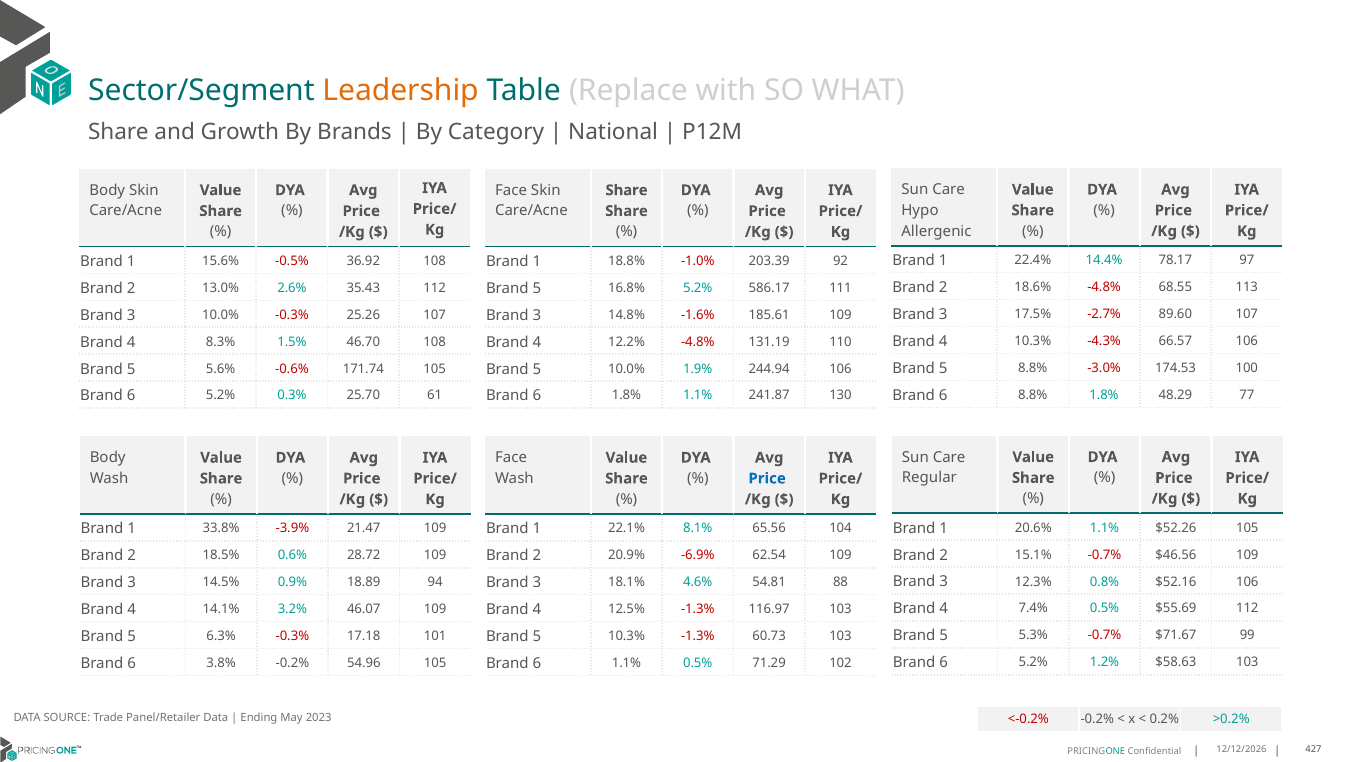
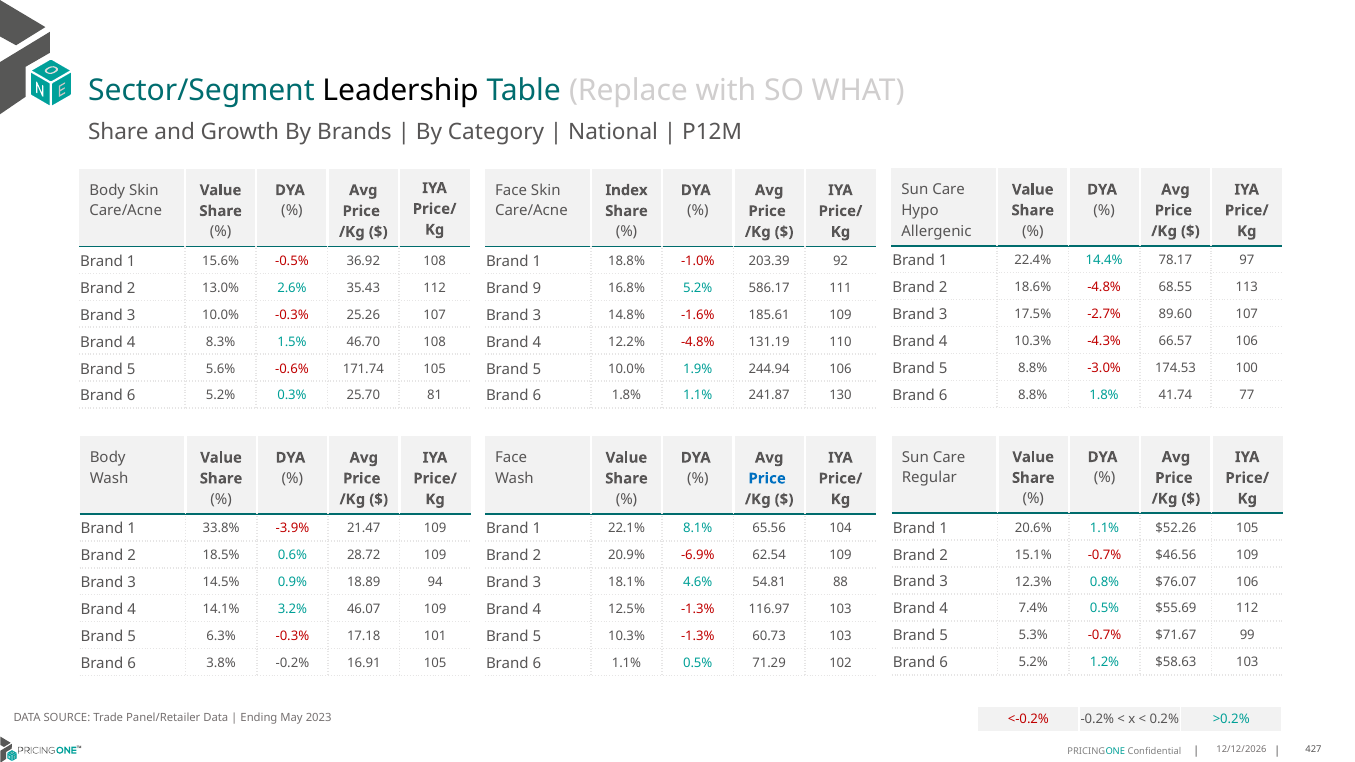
Leadership colour: orange -> black
Share at (627, 190): Share -> Index
5 at (537, 288): 5 -> 9
48.29: 48.29 -> 41.74
61: 61 -> 81
$52.16: $52.16 -> $76.07
54.96: 54.96 -> 16.91
